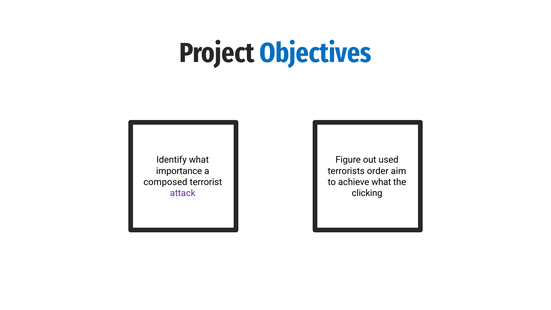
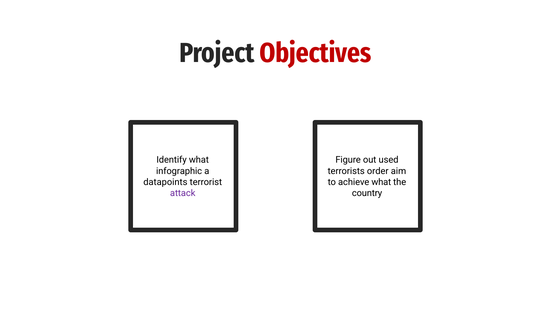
Objectives colour: blue -> red
importance: importance -> infographic
composed: composed -> datapoints
clicking: clicking -> country
